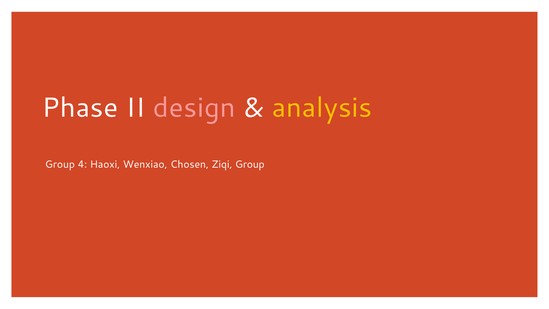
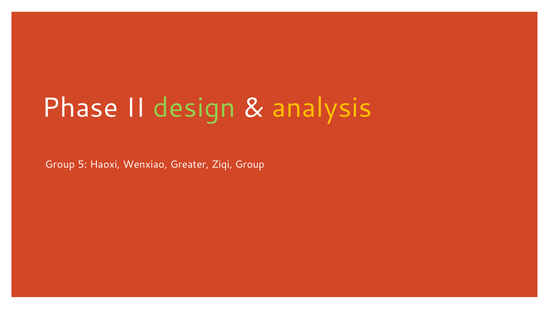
design colour: pink -> light green
4: 4 -> 5
Chosen: Chosen -> Greater
